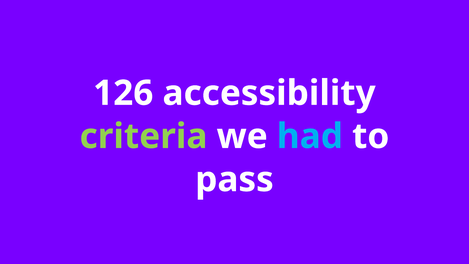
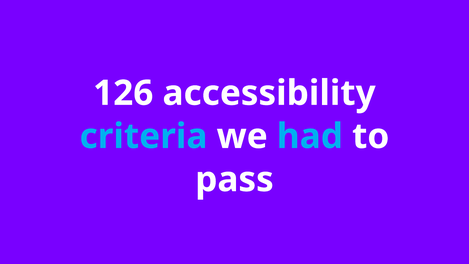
criteria colour: light green -> light blue
